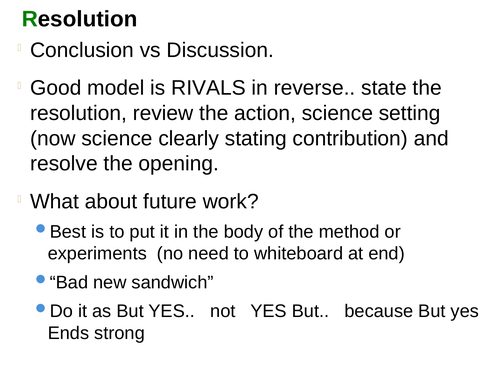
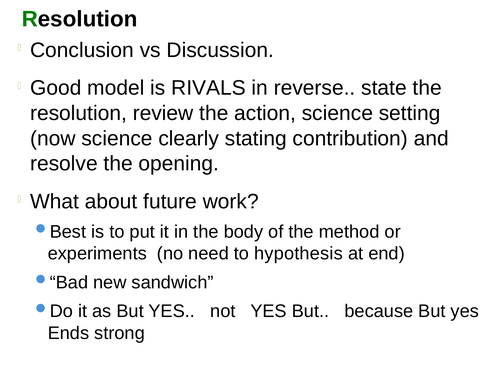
whiteboard: whiteboard -> hypothesis
